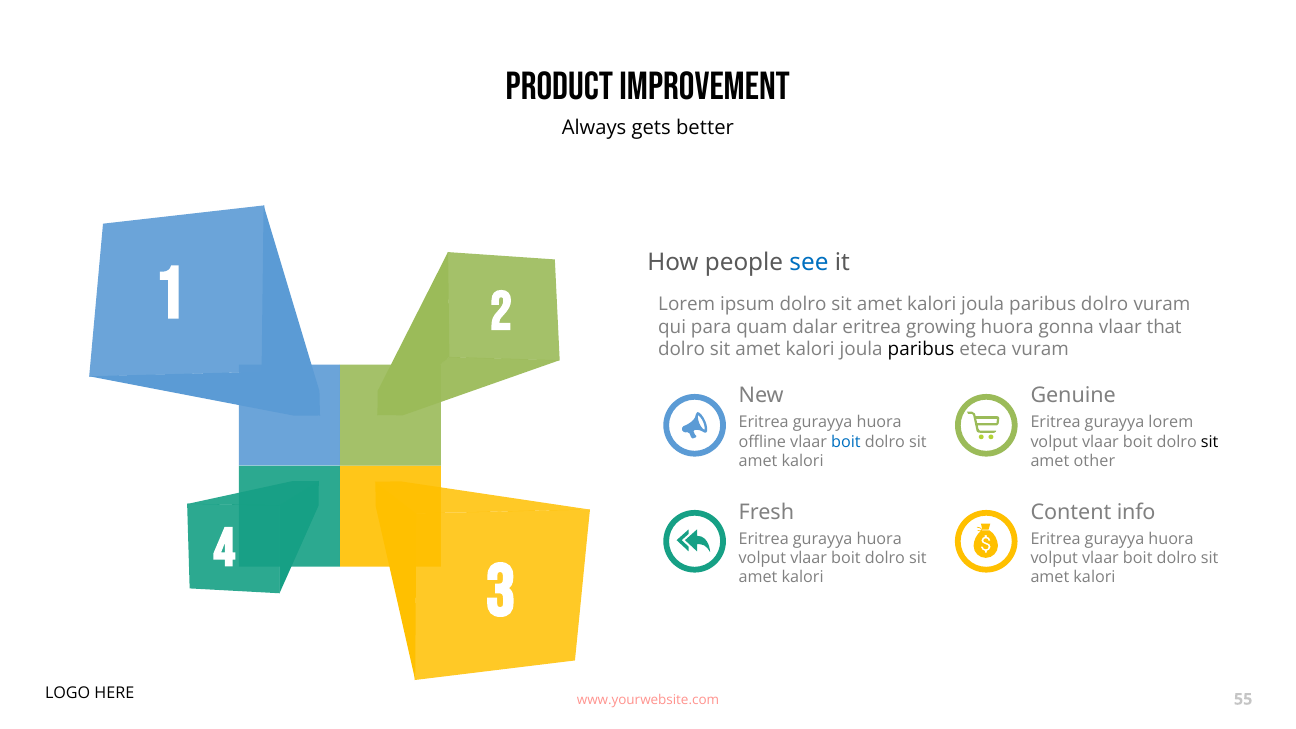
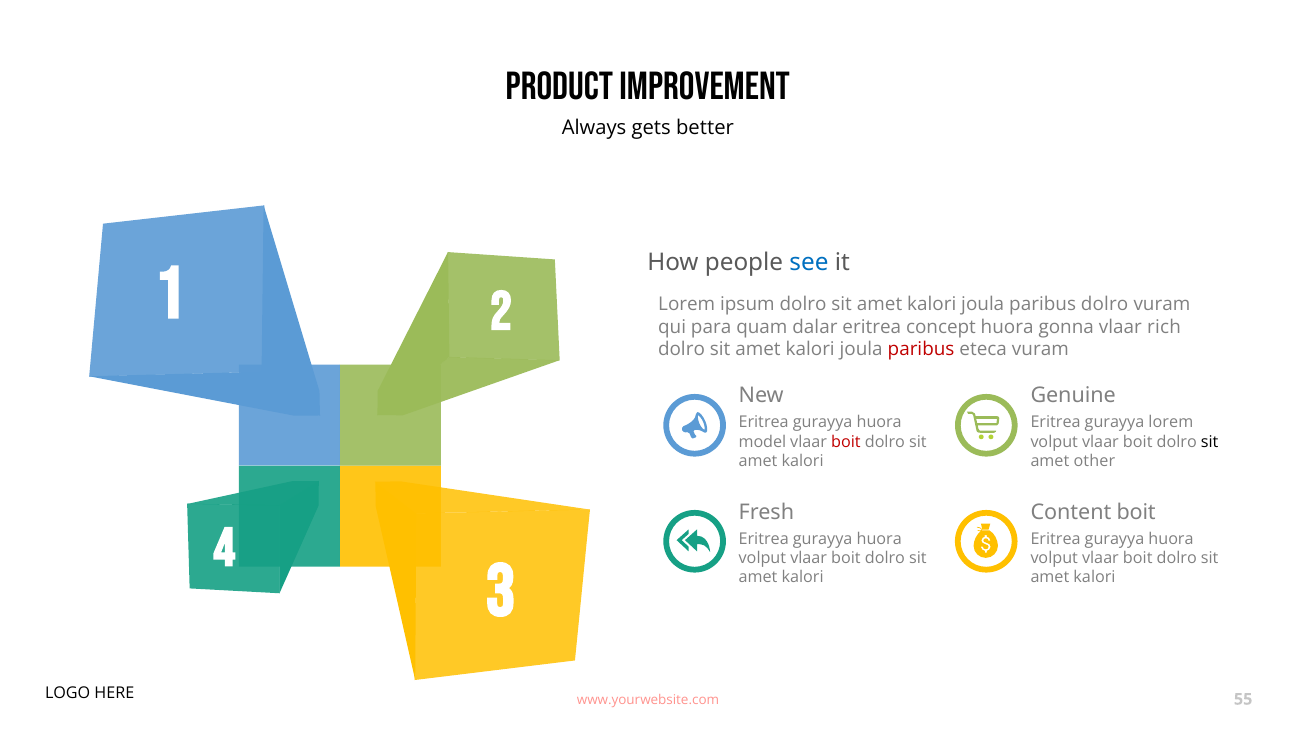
growing: growing -> concept
that: that -> rich
paribus at (921, 350) colour: black -> red
offline: offline -> model
boit at (846, 442) colour: blue -> red
Content info: info -> boit
